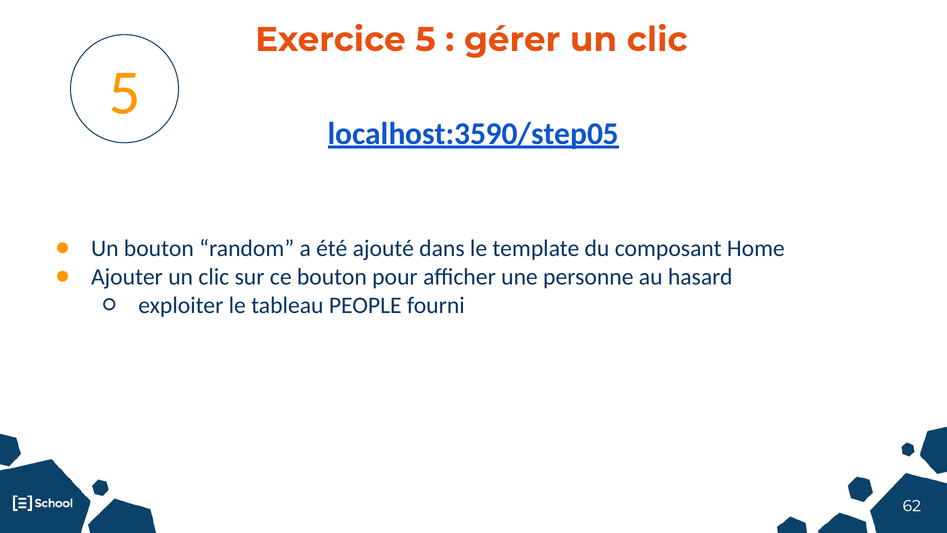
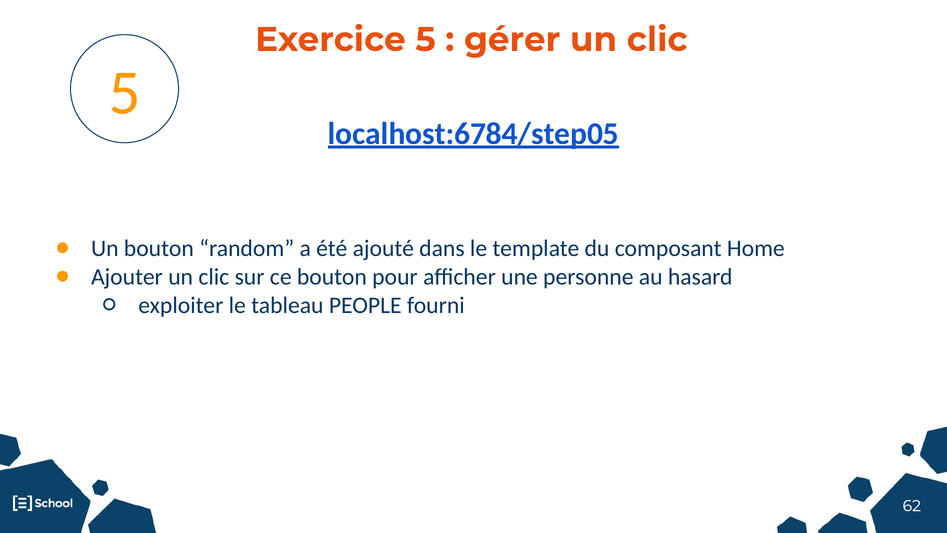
localhost:3590/step05: localhost:3590/step05 -> localhost:6784/step05
